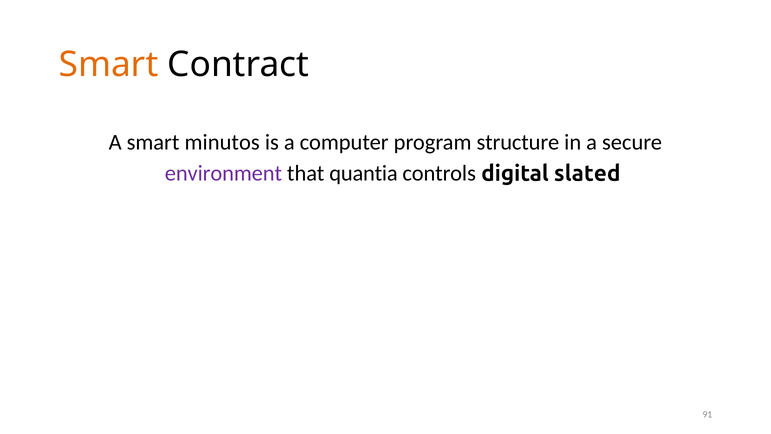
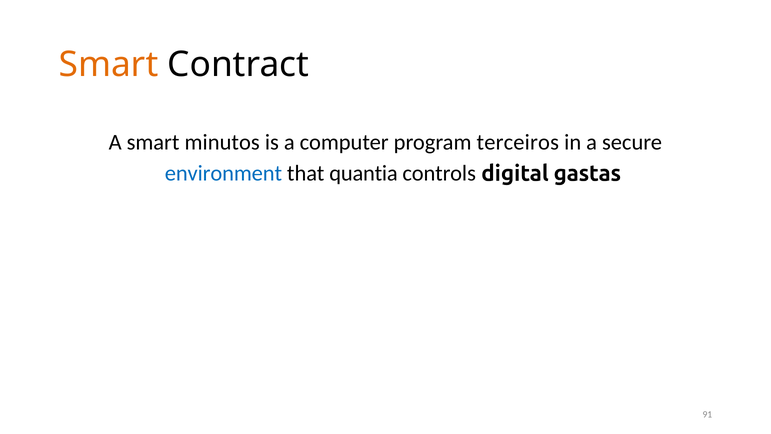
structure: structure -> terceiros
environment colour: purple -> blue
slated: slated -> gastas
